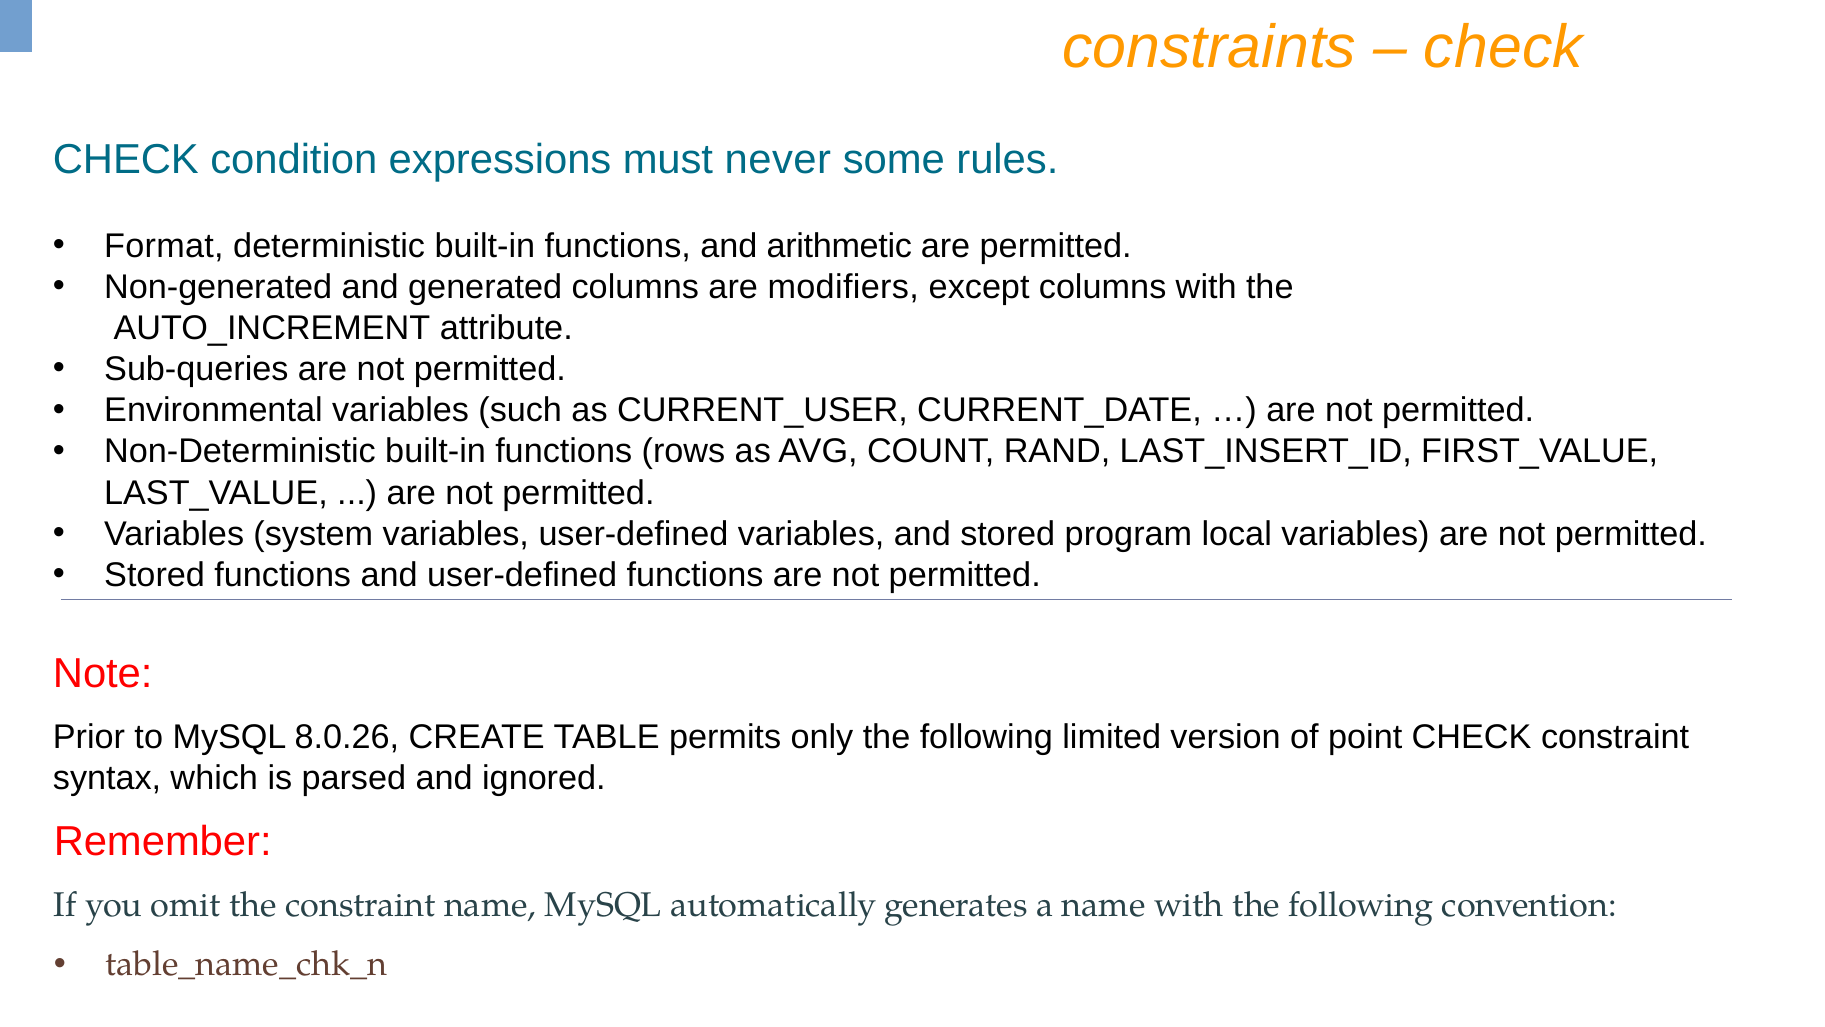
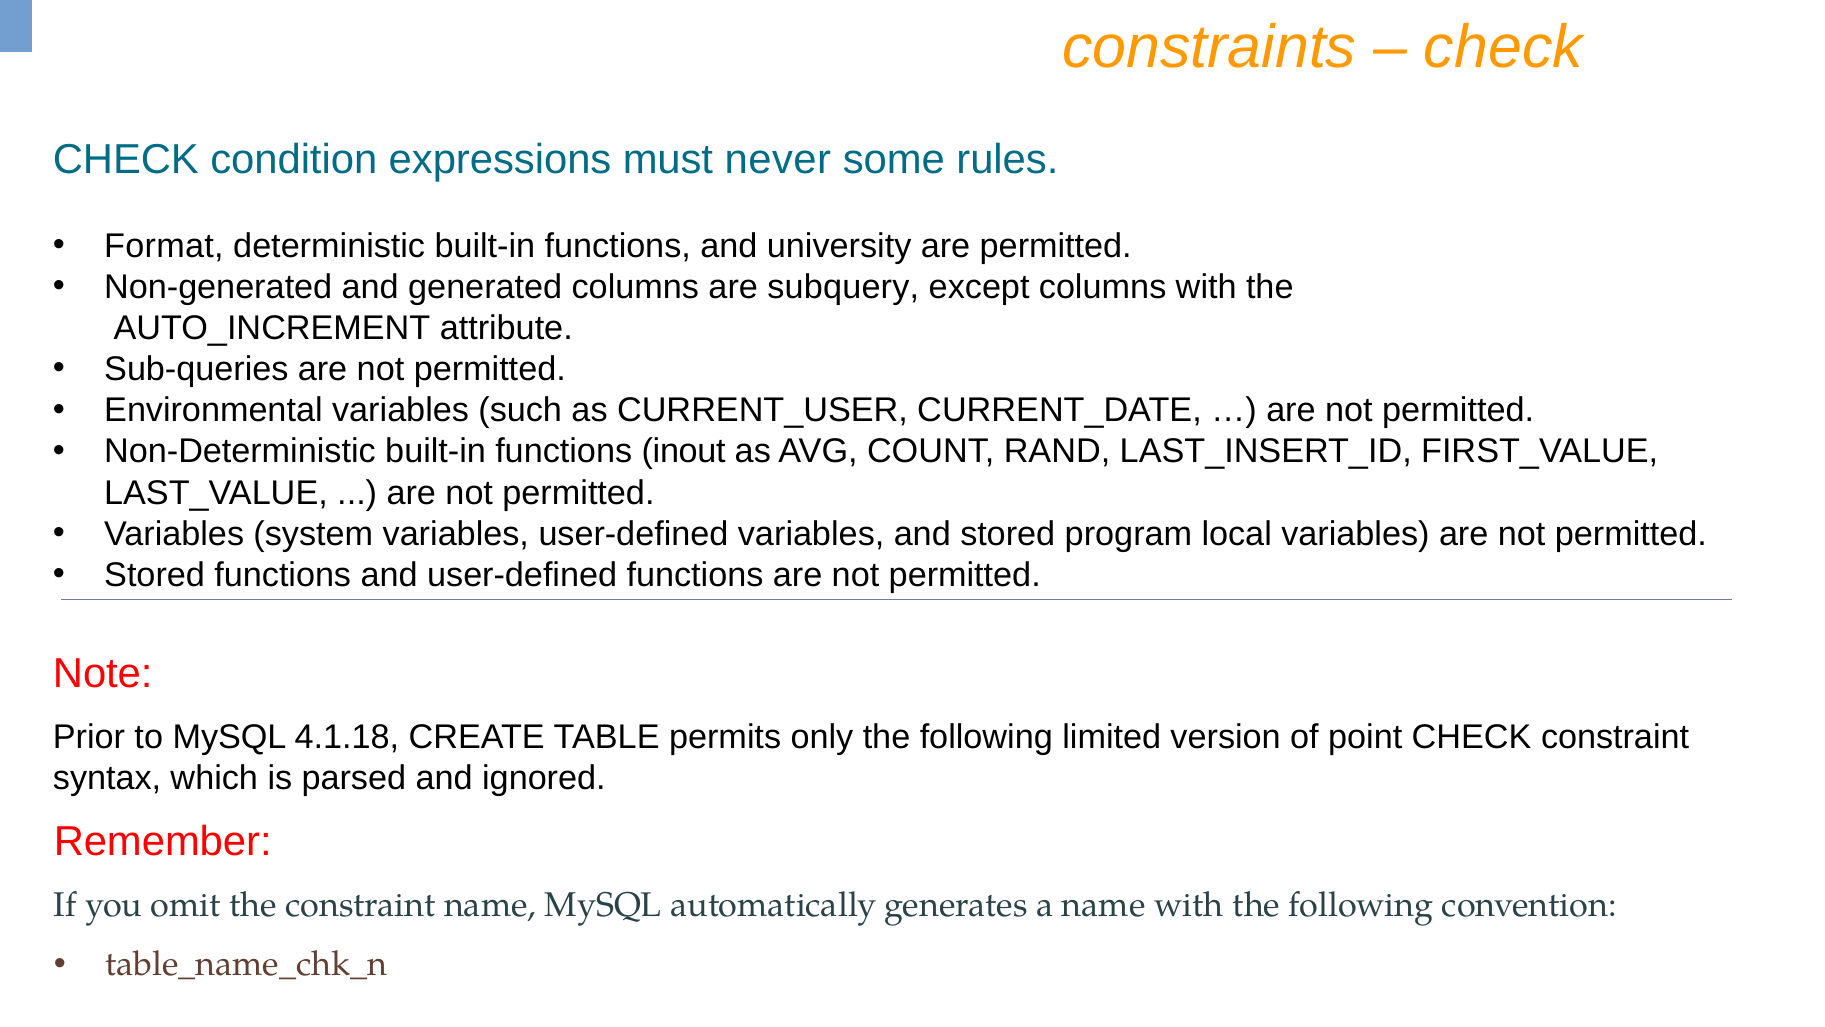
arithmetic: arithmetic -> university
modifiers: modifiers -> subquery
rows: rows -> inout
8.0.26: 8.0.26 -> 4.1.18
